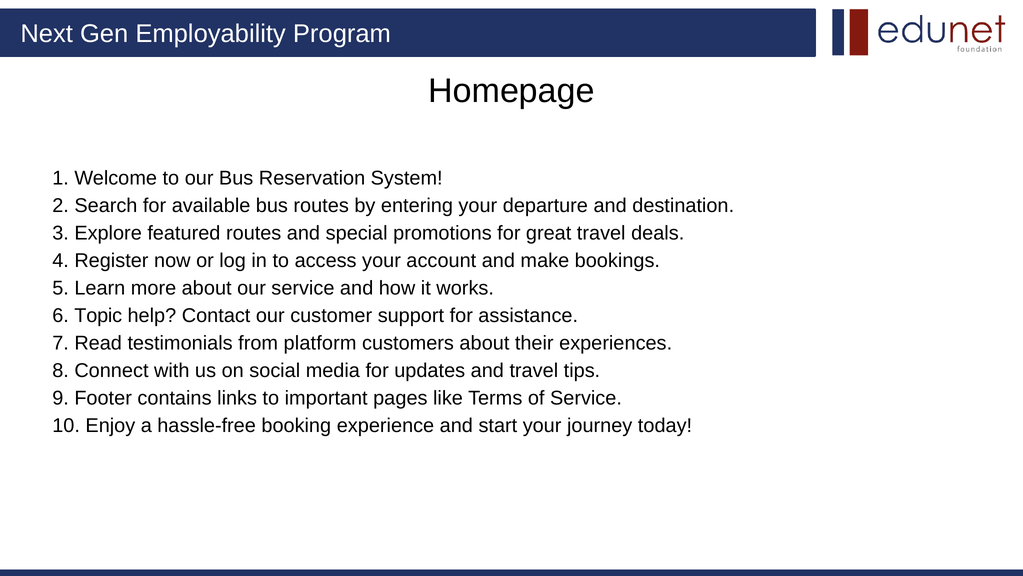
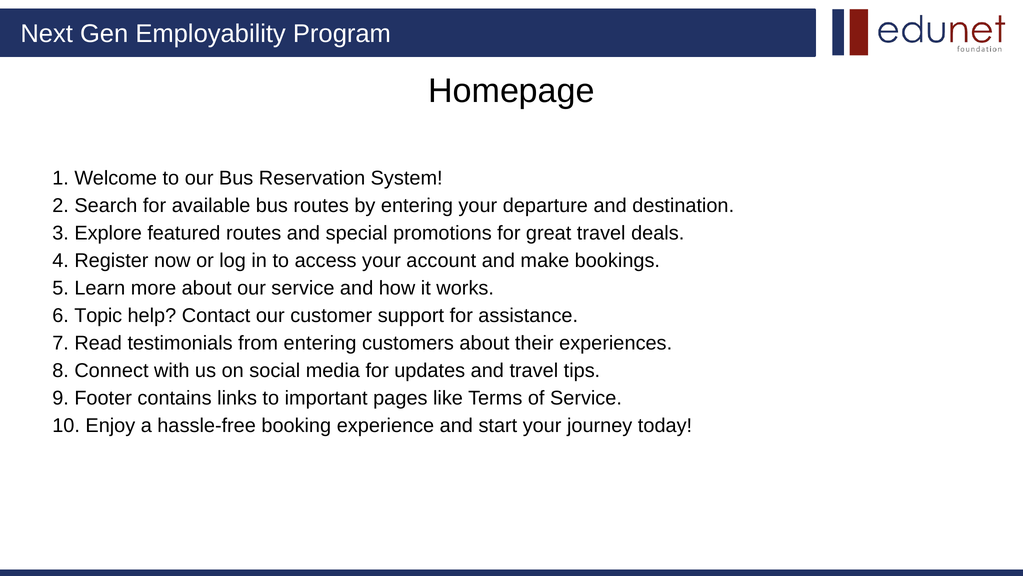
from platform: platform -> entering
